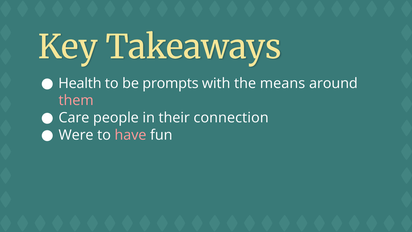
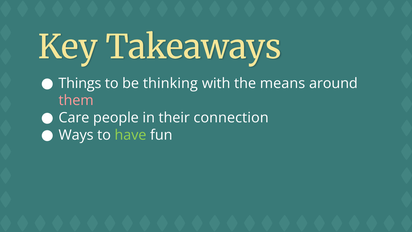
Health: Health -> Things
prompts: prompts -> thinking
Were: Were -> Ways
have colour: pink -> light green
